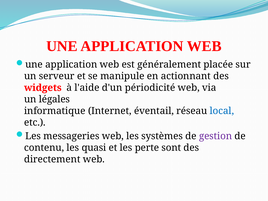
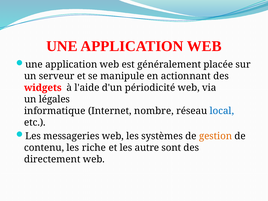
éventail: éventail -> nombre
gestion colour: purple -> orange
quasi: quasi -> riche
perte: perte -> autre
